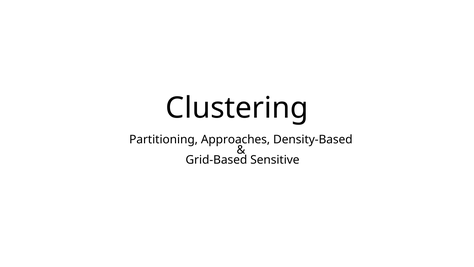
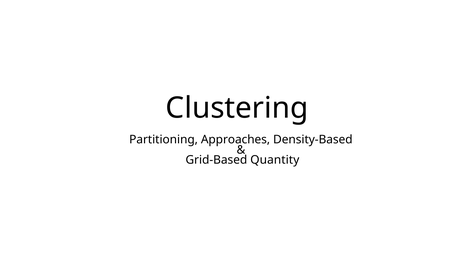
Sensitive: Sensitive -> Quantity
